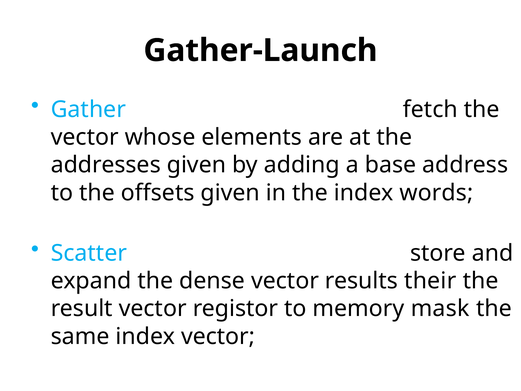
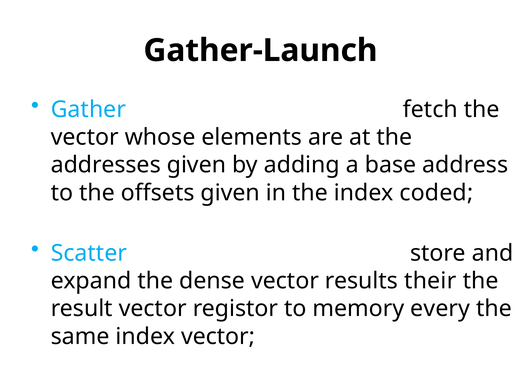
words: words -> coded
mask: mask -> every
